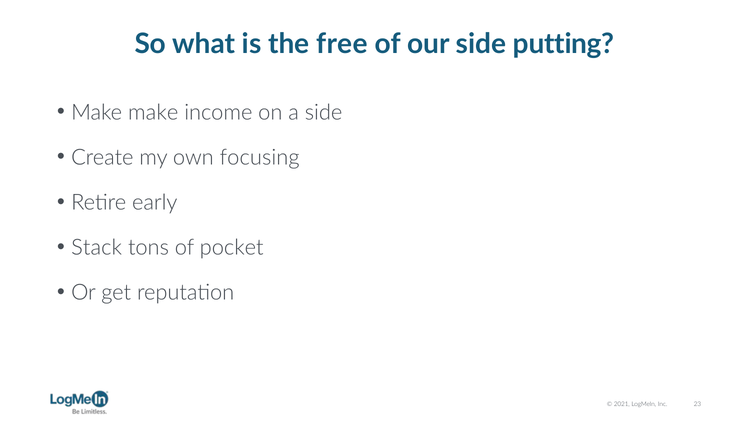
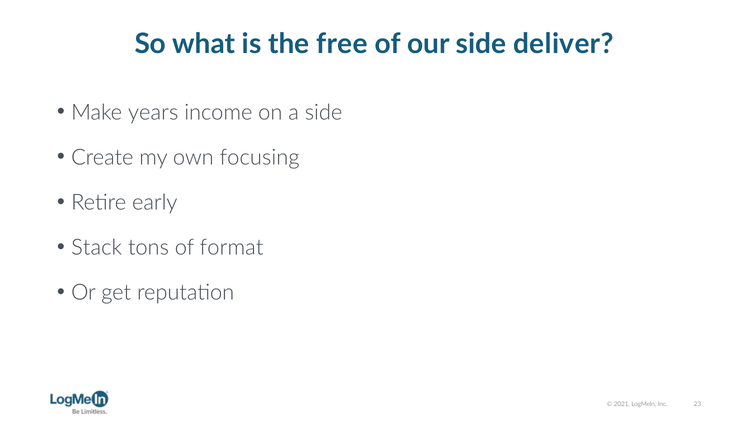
putting: putting -> deliver
Make make: make -> years
pocket: pocket -> format
